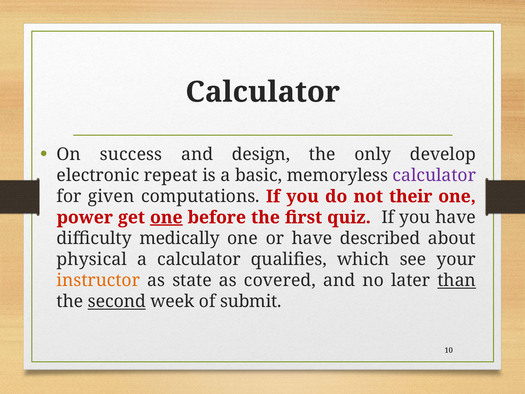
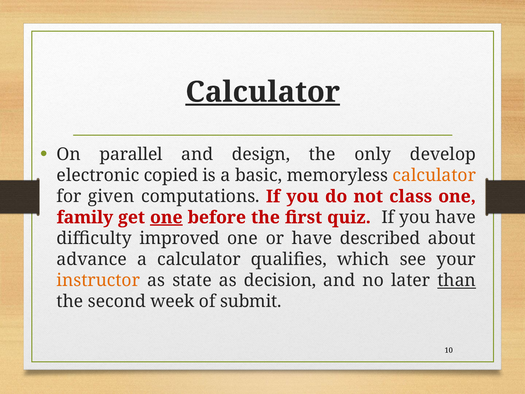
Calculator at (263, 92) underline: none -> present
success: success -> parallel
repeat: repeat -> copied
calculator at (434, 175) colour: purple -> orange
their: their -> class
power: power -> family
medically: medically -> improved
physical: physical -> advance
covered: covered -> decision
second underline: present -> none
